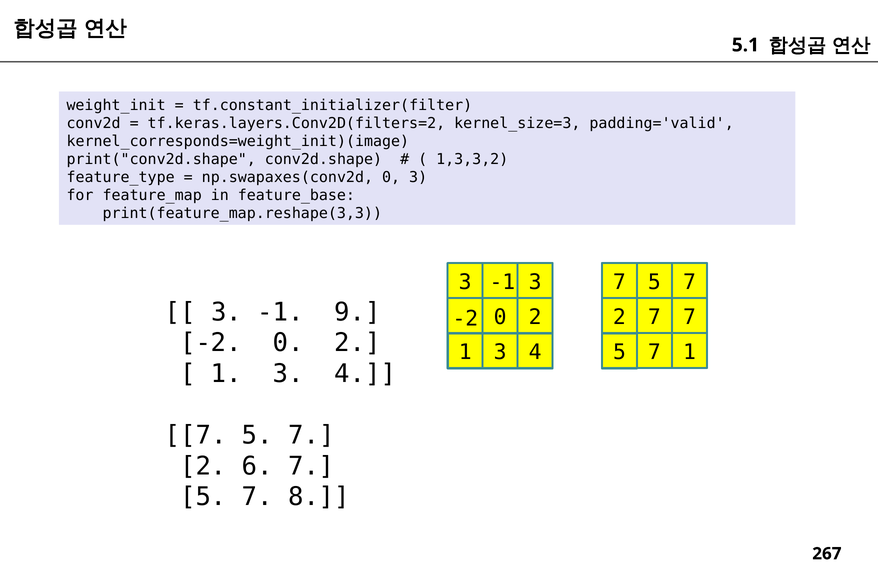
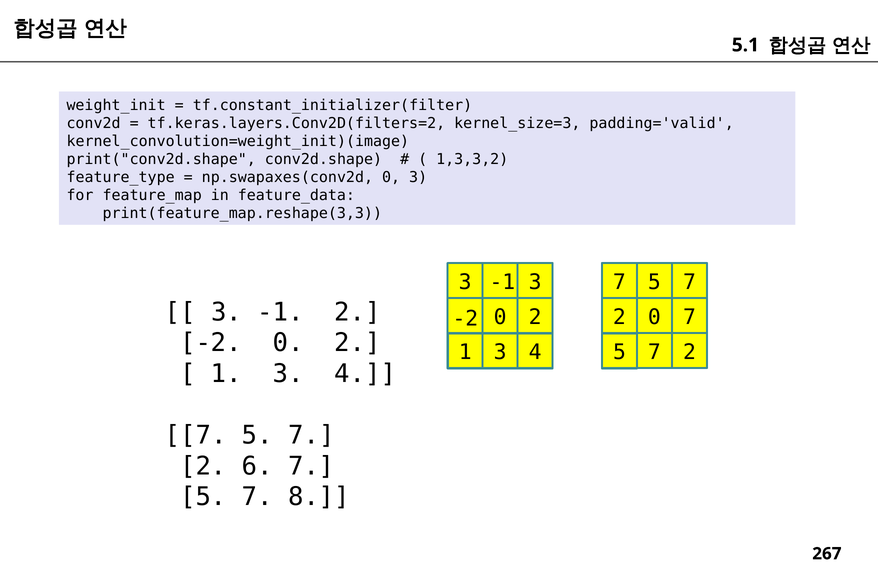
kernel_corresponds=weight_init)(image: kernel_corresponds=weight_init)(image -> kernel_convolution=weight_init)(image
feature_base: feature_base -> feature_data
-1 9: 9 -> 2
2 7: 7 -> 0
1 at (689, 352): 1 -> 2
